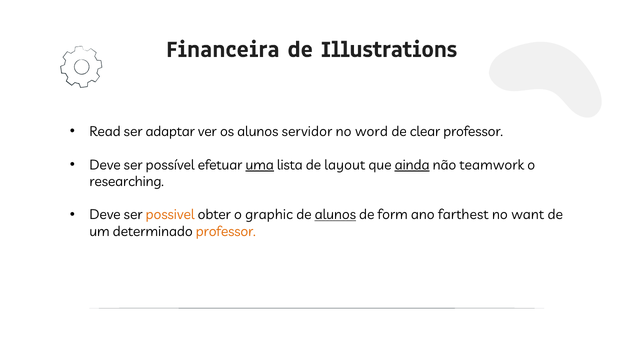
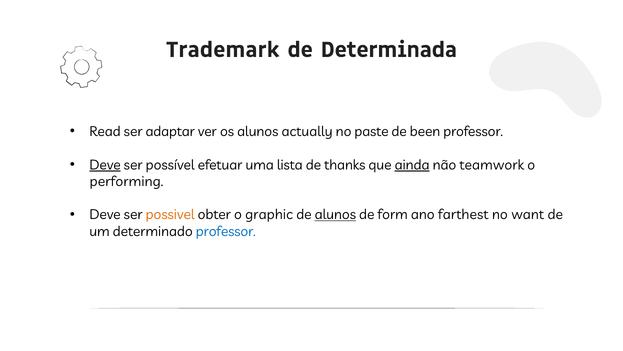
Financeira: Financeira -> Trademark
Illustrations: Illustrations -> Determinada
servidor: servidor -> actually
word: word -> paste
clear: clear -> been
Deve at (105, 165) underline: none -> present
uma underline: present -> none
layout: layout -> thanks
researching: researching -> performing
professor at (226, 231) colour: orange -> blue
